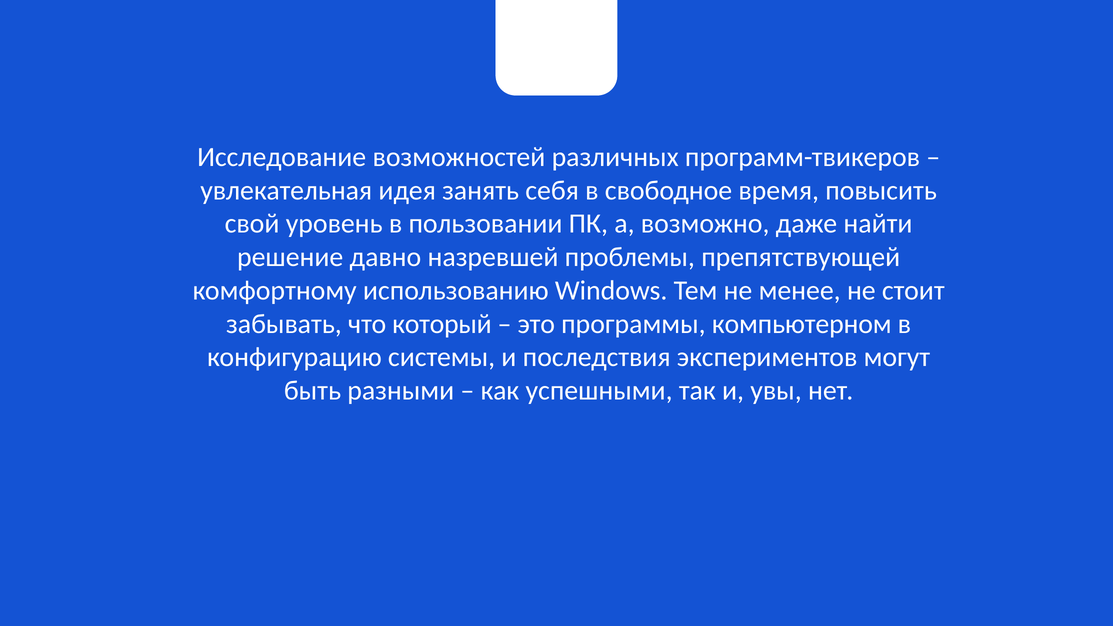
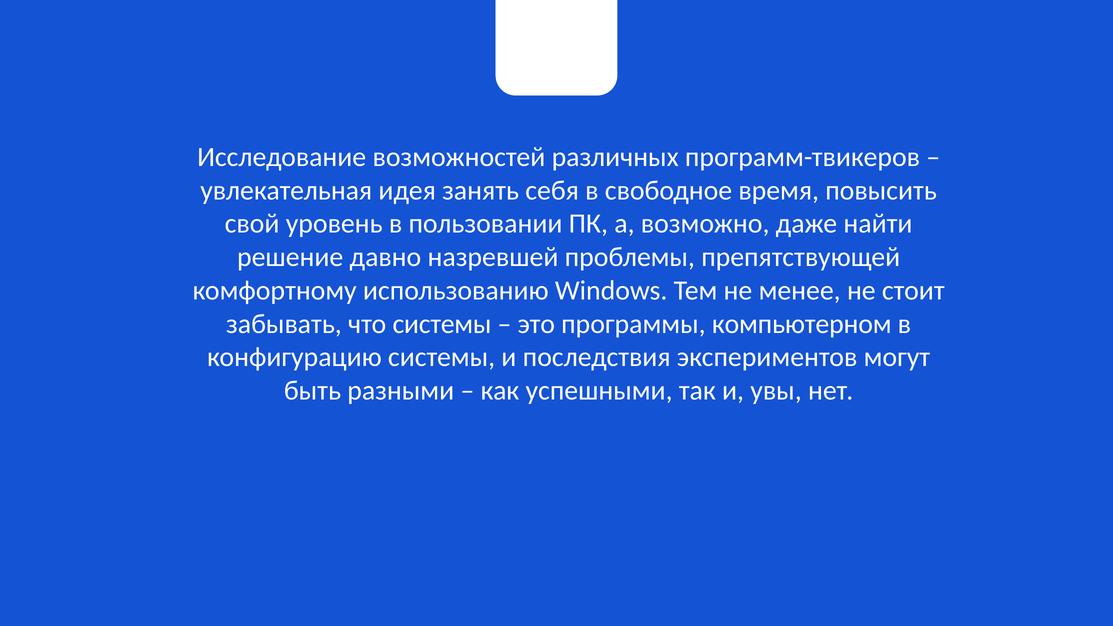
что который: который -> системы
